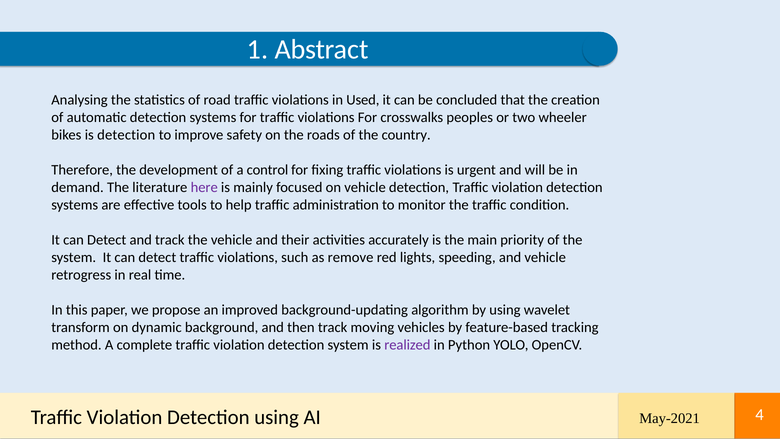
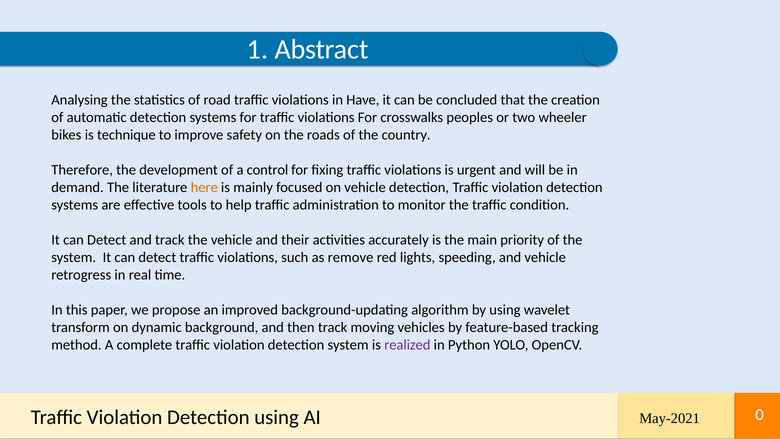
Used: Used -> Have
is detection: detection -> technique
here colour: purple -> orange
4: 4 -> 0
